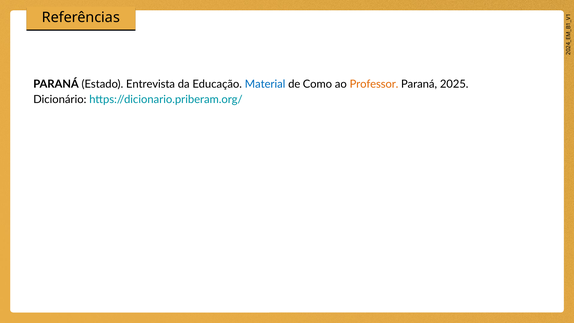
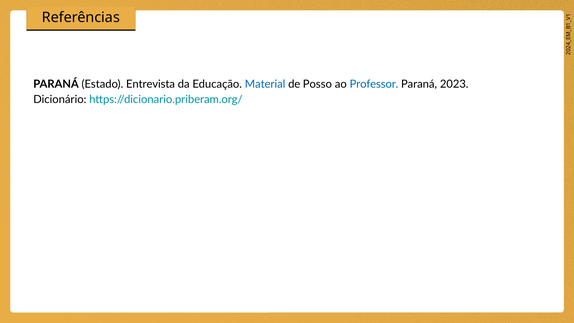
Como: Como -> Posso
Professor colour: orange -> blue
2025: 2025 -> 2023
